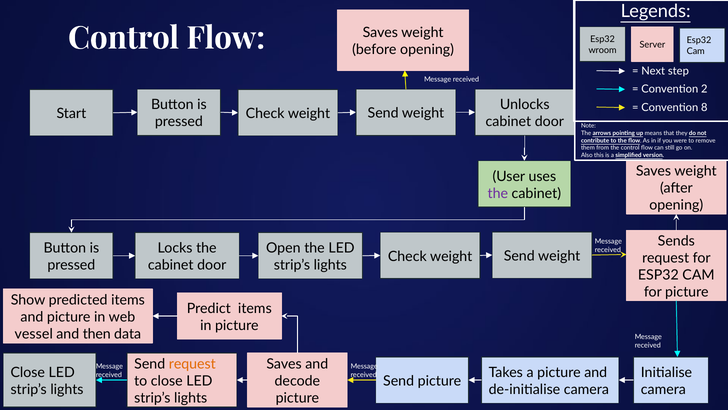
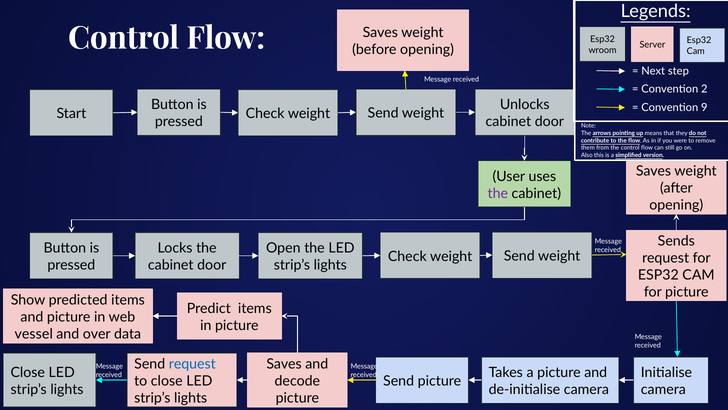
8: 8 -> 9
then: then -> over
request at (192, 364) colour: orange -> blue
